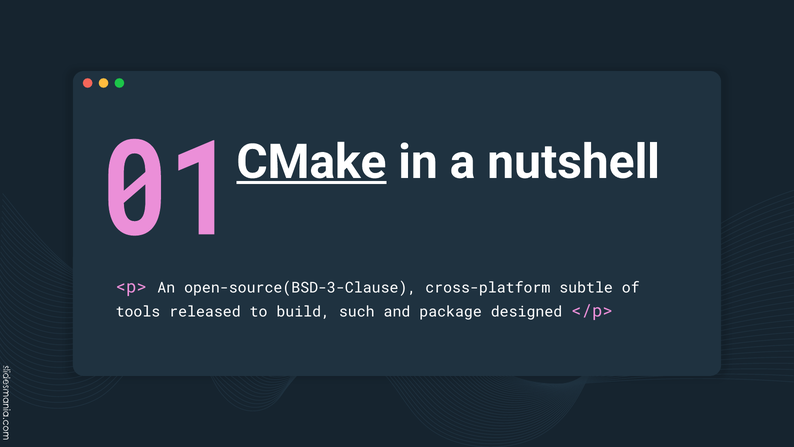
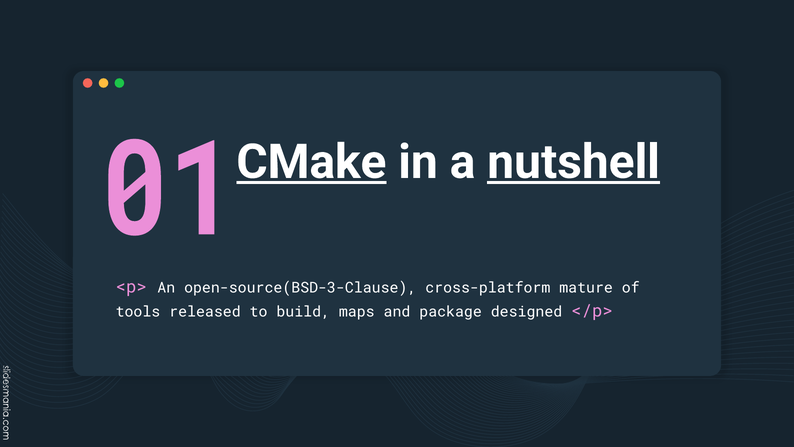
nutshell underline: none -> present
subtle: subtle -> mature
such: such -> maps
